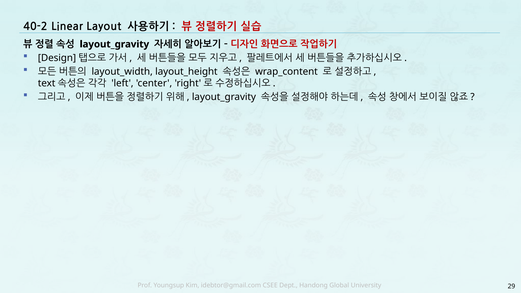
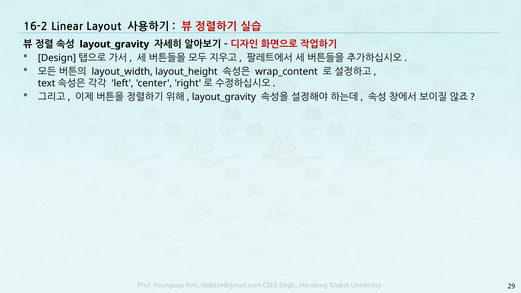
40-2: 40-2 -> 16-2
